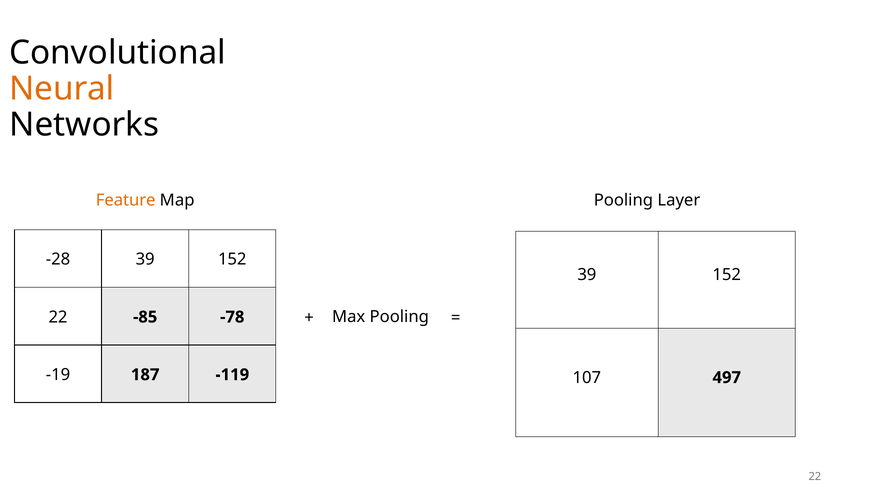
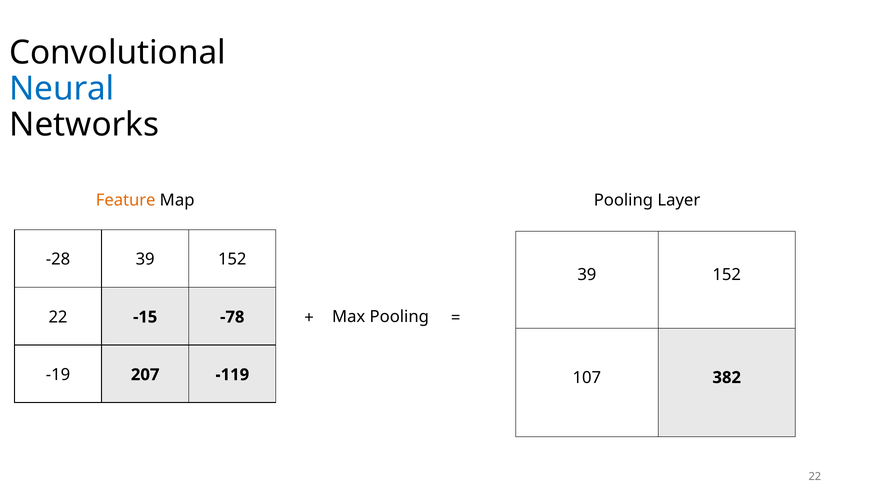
Neural colour: orange -> blue
-85: -85 -> -15
187: 187 -> 207
497: 497 -> 382
